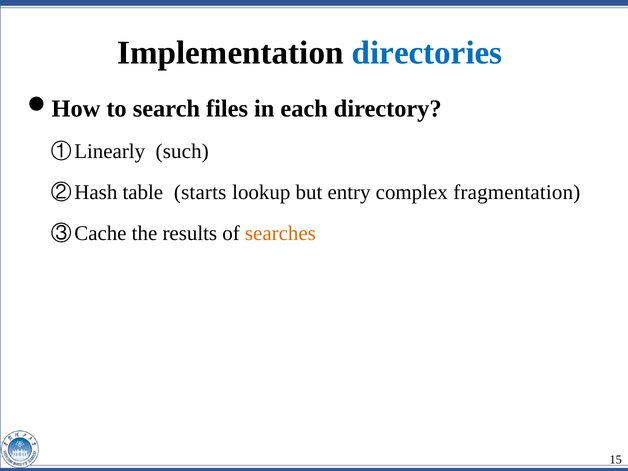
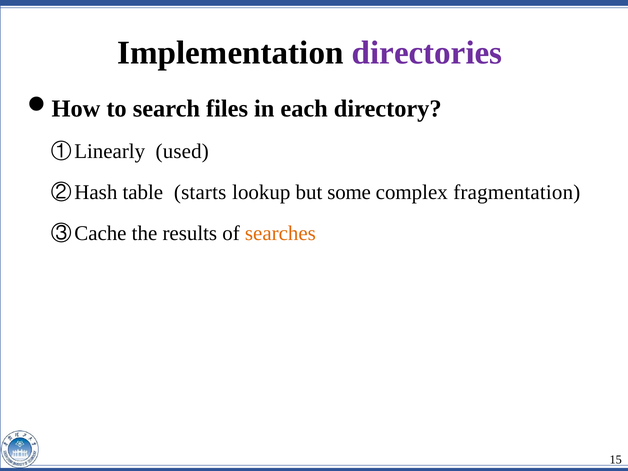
directories colour: blue -> purple
such: such -> used
entry: entry -> some
